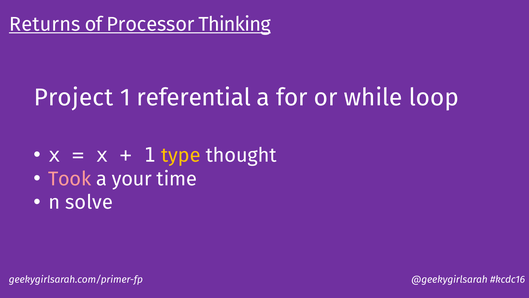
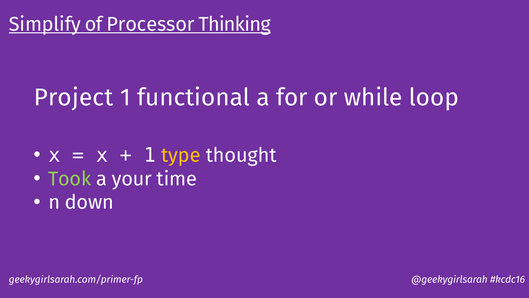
Returns: Returns -> Simplify
referential: referential -> functional
Took colour: pink -> light green
solve: solve -> down
